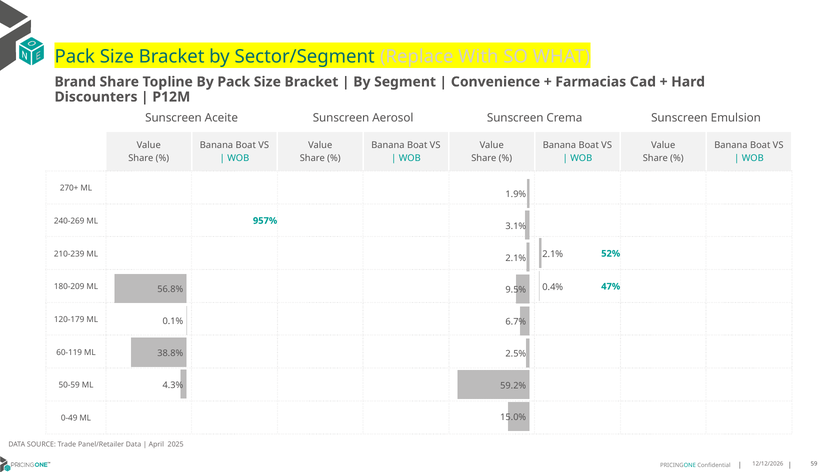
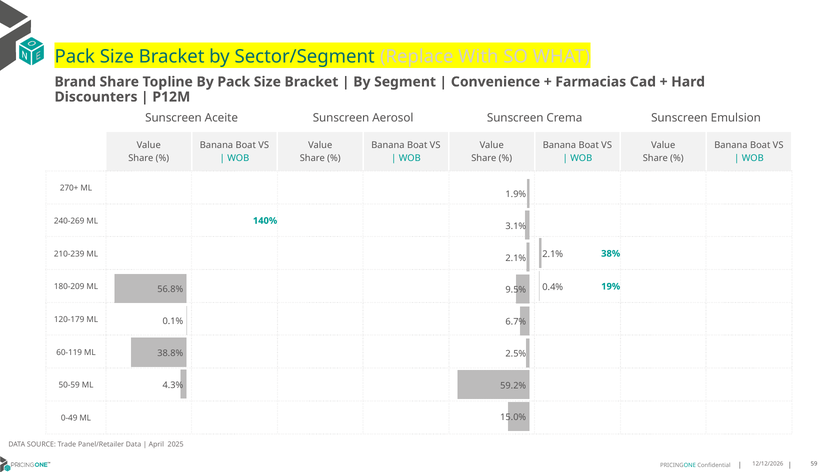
957%: 957% -> 140%
52%: 52% -> 38%
47%: 47% -> 19%
